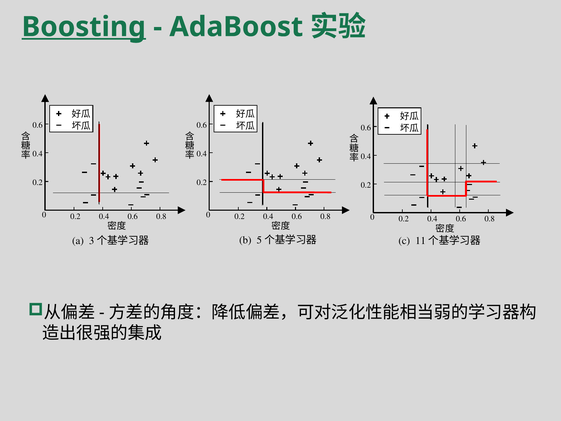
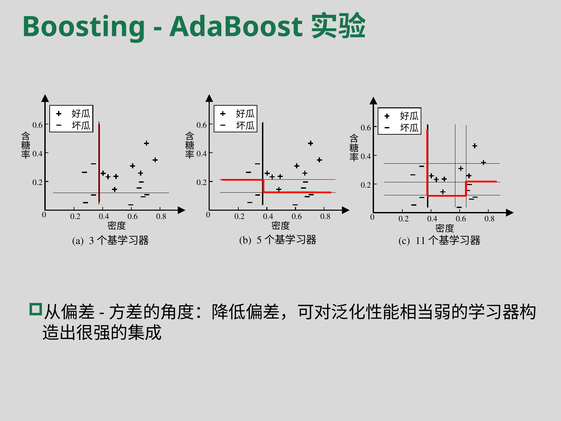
Boosting underline: present -> none
